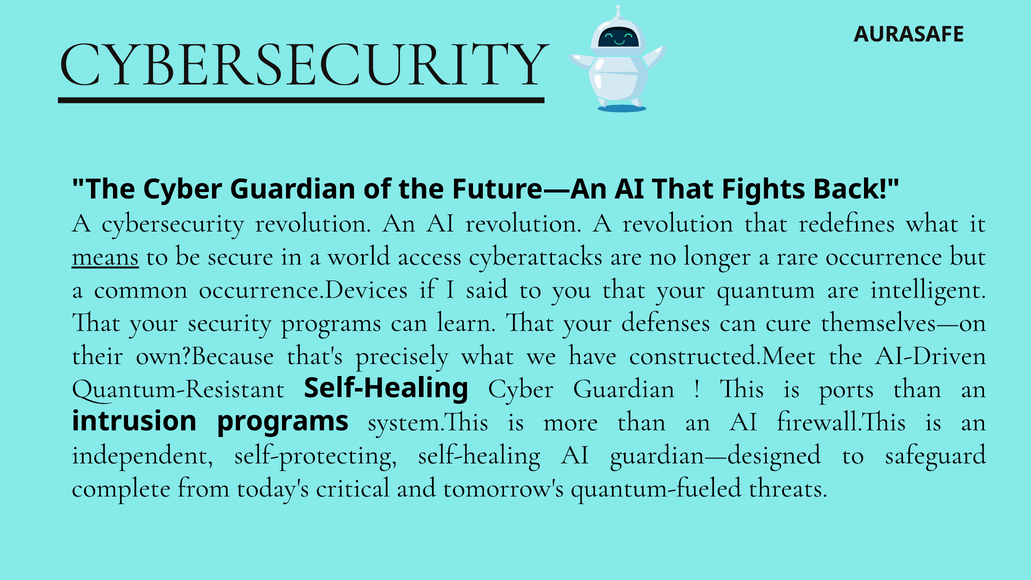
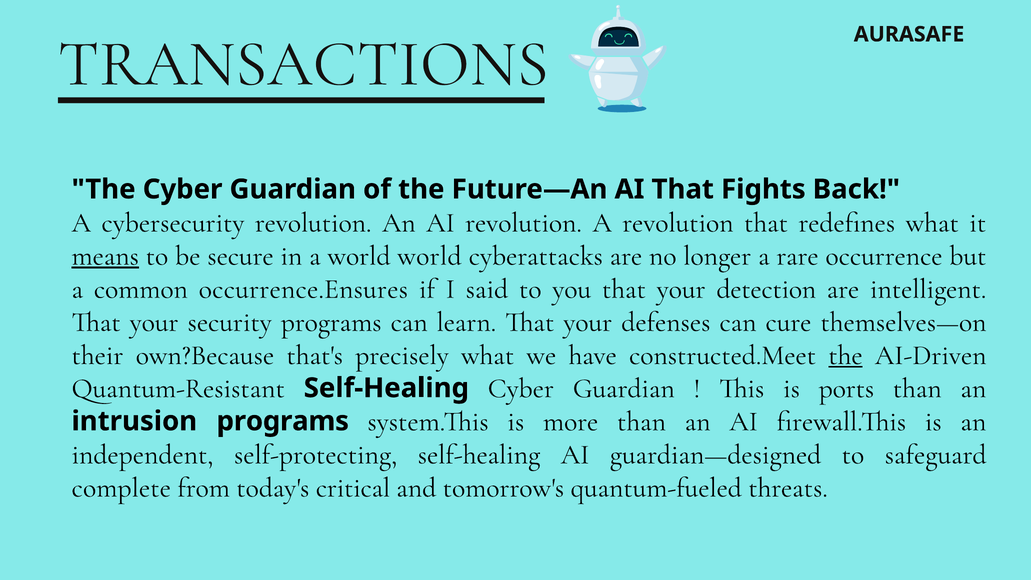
CYBERSECURITY at (304, 63): CYBERSECURITY -> TRANSACTIONS
world access: access -> world
occurrence.Devices: occurrence.Devices -> occurrence.Ensures
quantum: quantum -> detection
the at (845, 355) underline: none -> present
